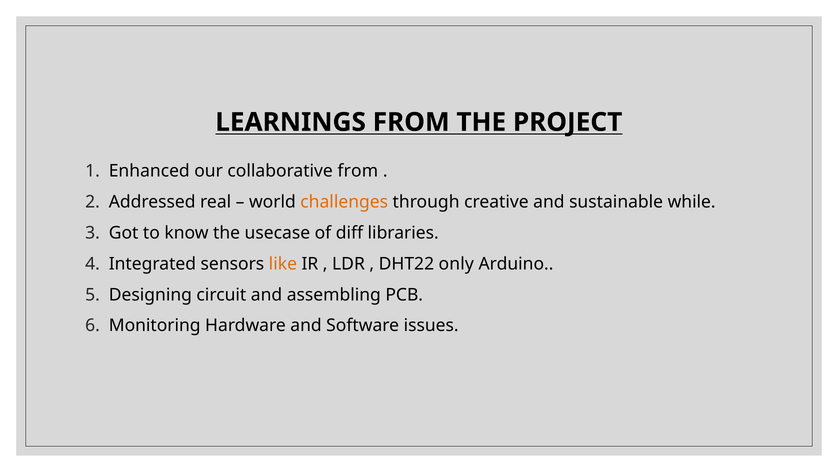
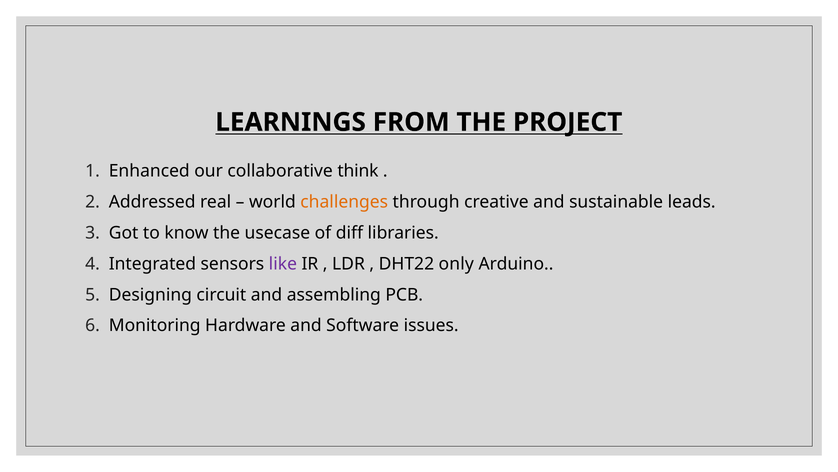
collaborative from: from -> think
while: while -> leads
like colour: orange -> purple
